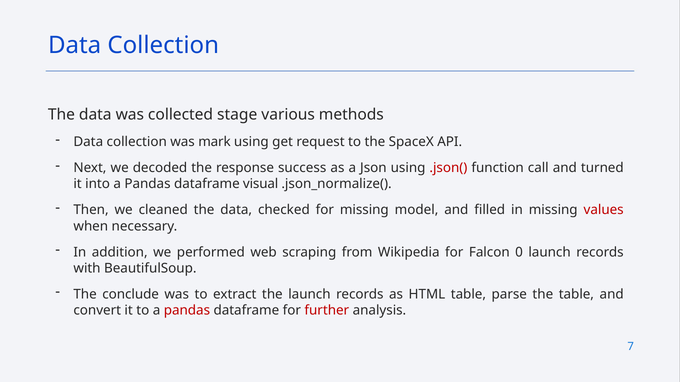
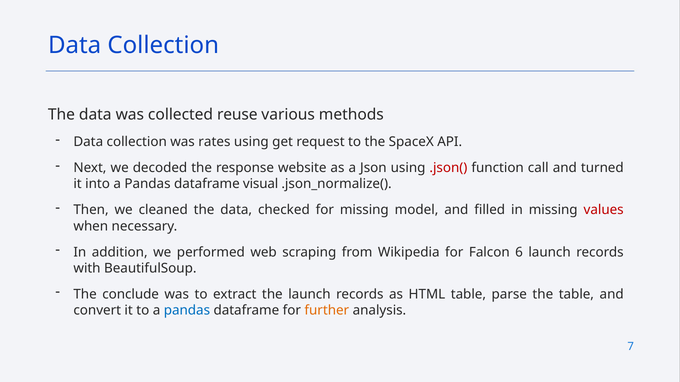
stage: stage -> reuse
mark: mark -> rates
success: success -> website
0: 0 -> 6
pandas at (187, 311) colour: red -> blue
further colour: red -> orange
